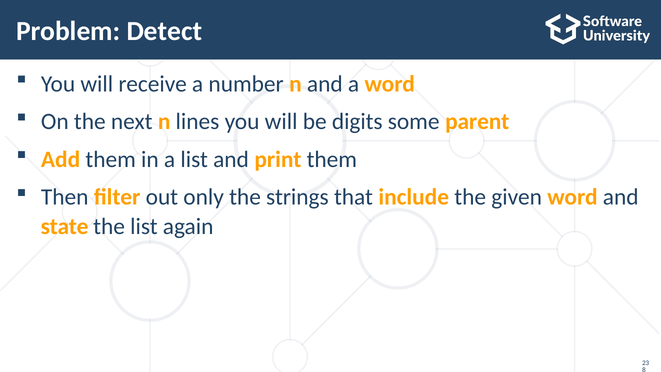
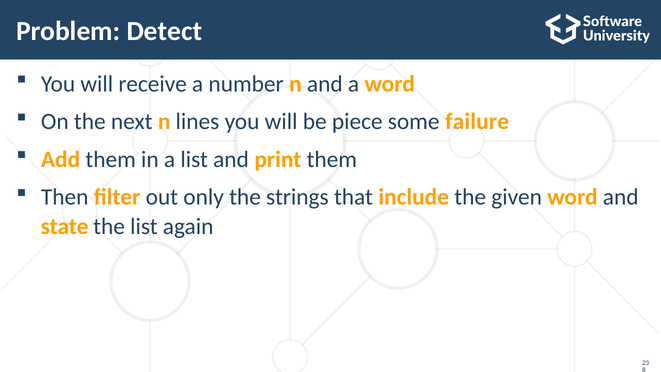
digits: digits -> piece
parent: parent -> failure
